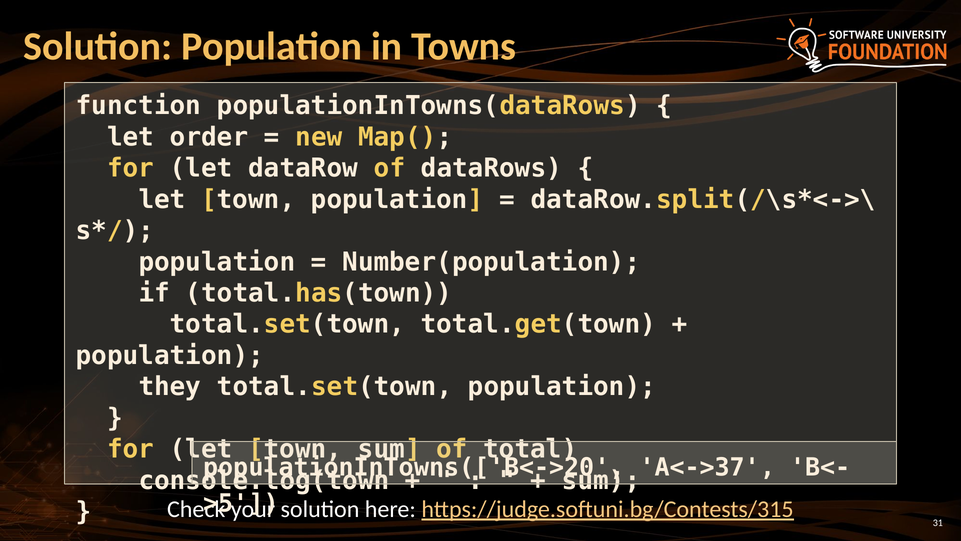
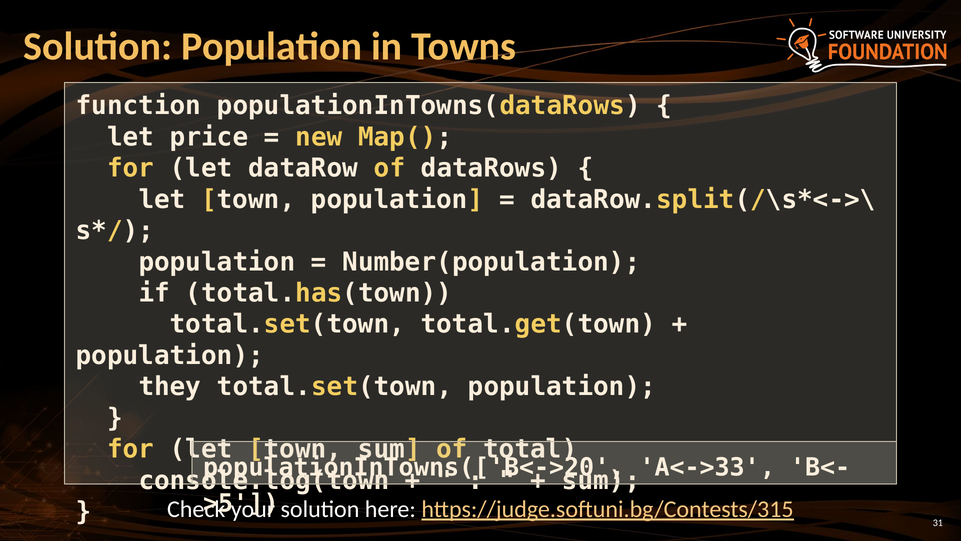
order: order -> price
A<->37: A<->37 -> A<->33
